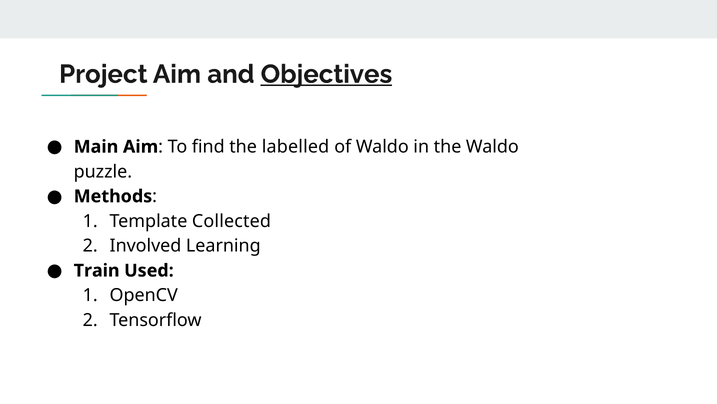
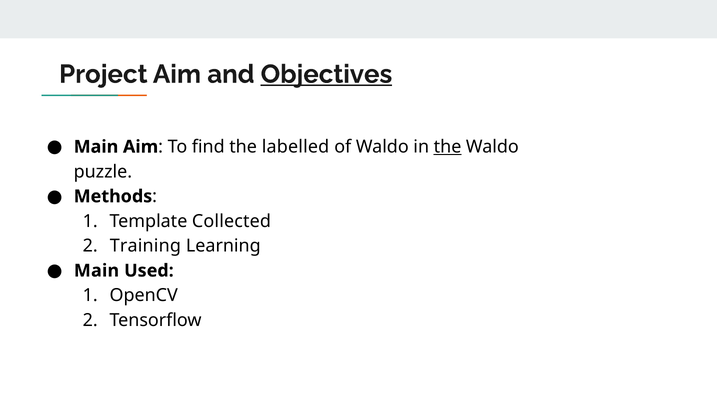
the at (448, 147) underline: none -> present
Involved: Involved -> Training
Train at (97, 270): Train -> Main
